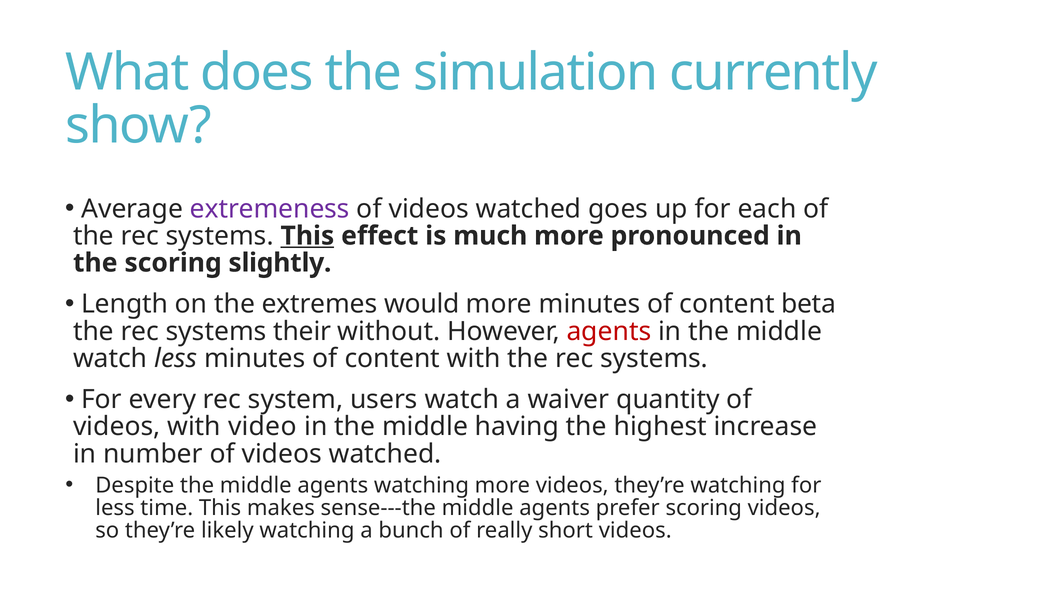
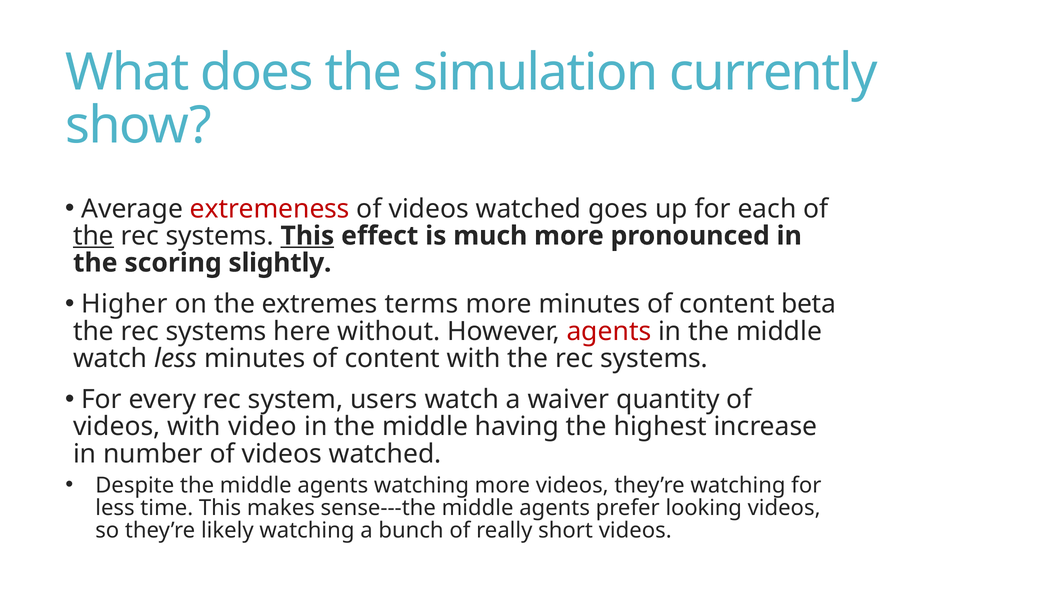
extremeness colour: purple -> red
the at (93, 236) underline: none -> present
Length: Length -> Higher
would: would -> terms
their: their -> here
prefer scoring: scoring -> looking
